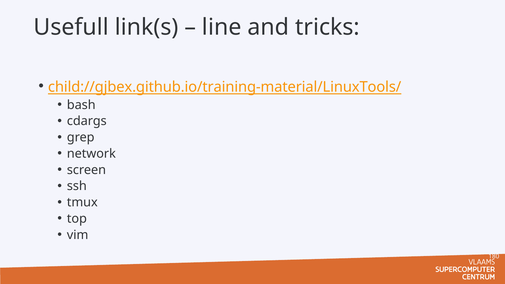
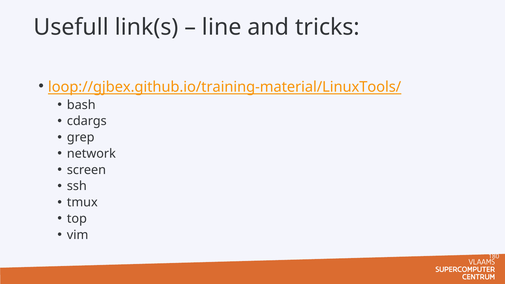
child://gjbex.github.io/training-material/LinuxTools/: child://gjbex.github.io/training-material/LinuxTools/ -> loop://gjbex.github.io/training-material/LinuxTools/
